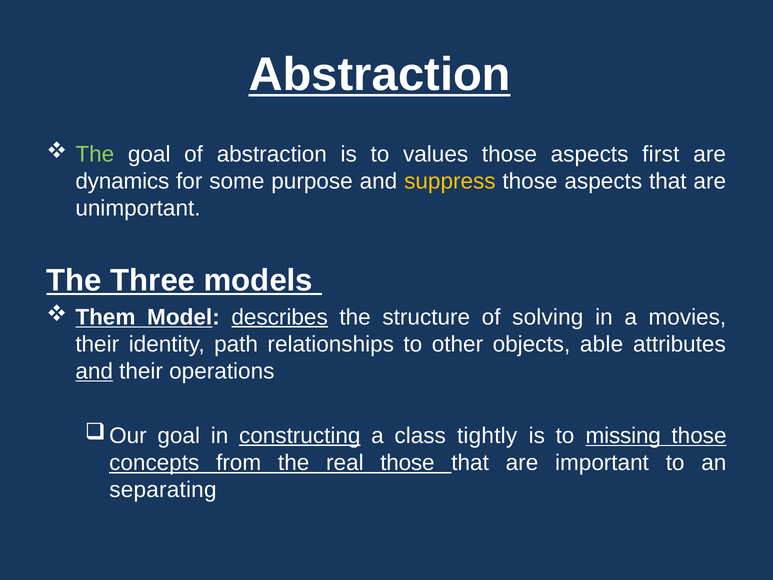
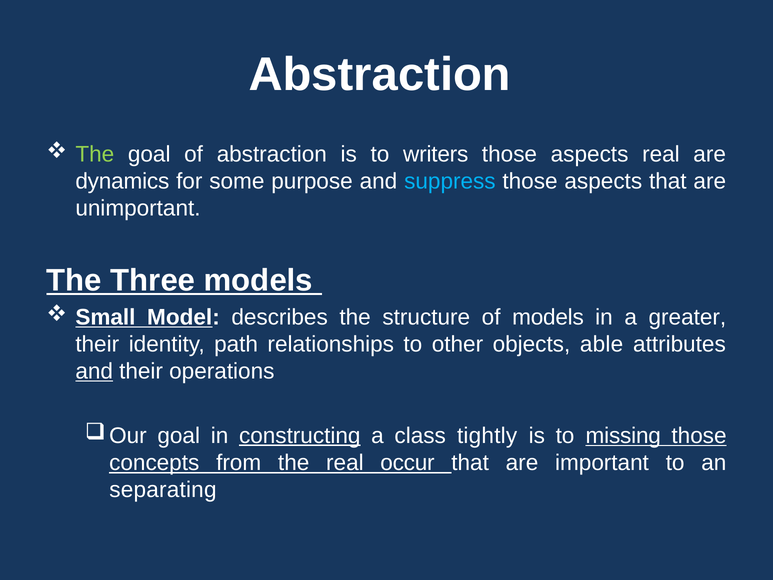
Abstraction at (380, 75) underline: present -> none
values: values -> writers
aspects first: first -> real
suppress colour: yellow -> light blue
Them: Them -> Small
describes underline: present -> none
of solving: solving -> models
movies: movies -> greater
real those: those -> occur
